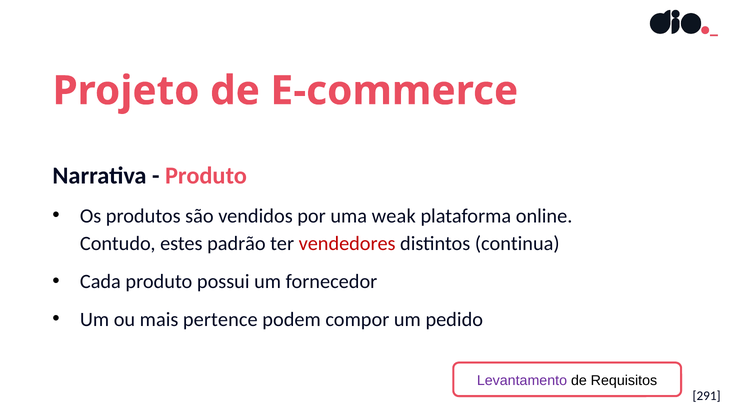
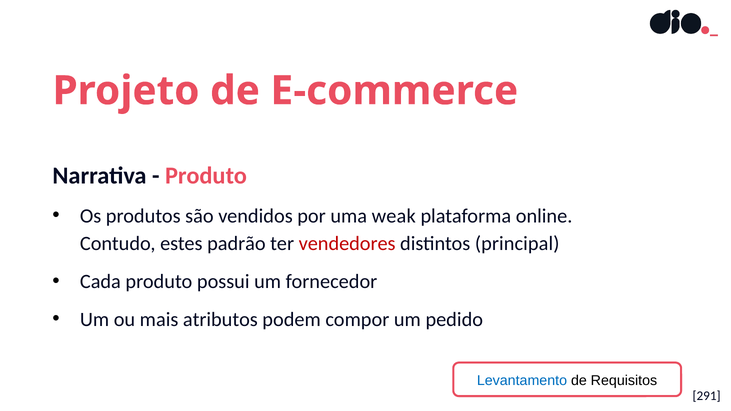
continua: continua -> principal
pertence: pertence -> atributos
Levantamento colour: purple -> blue
